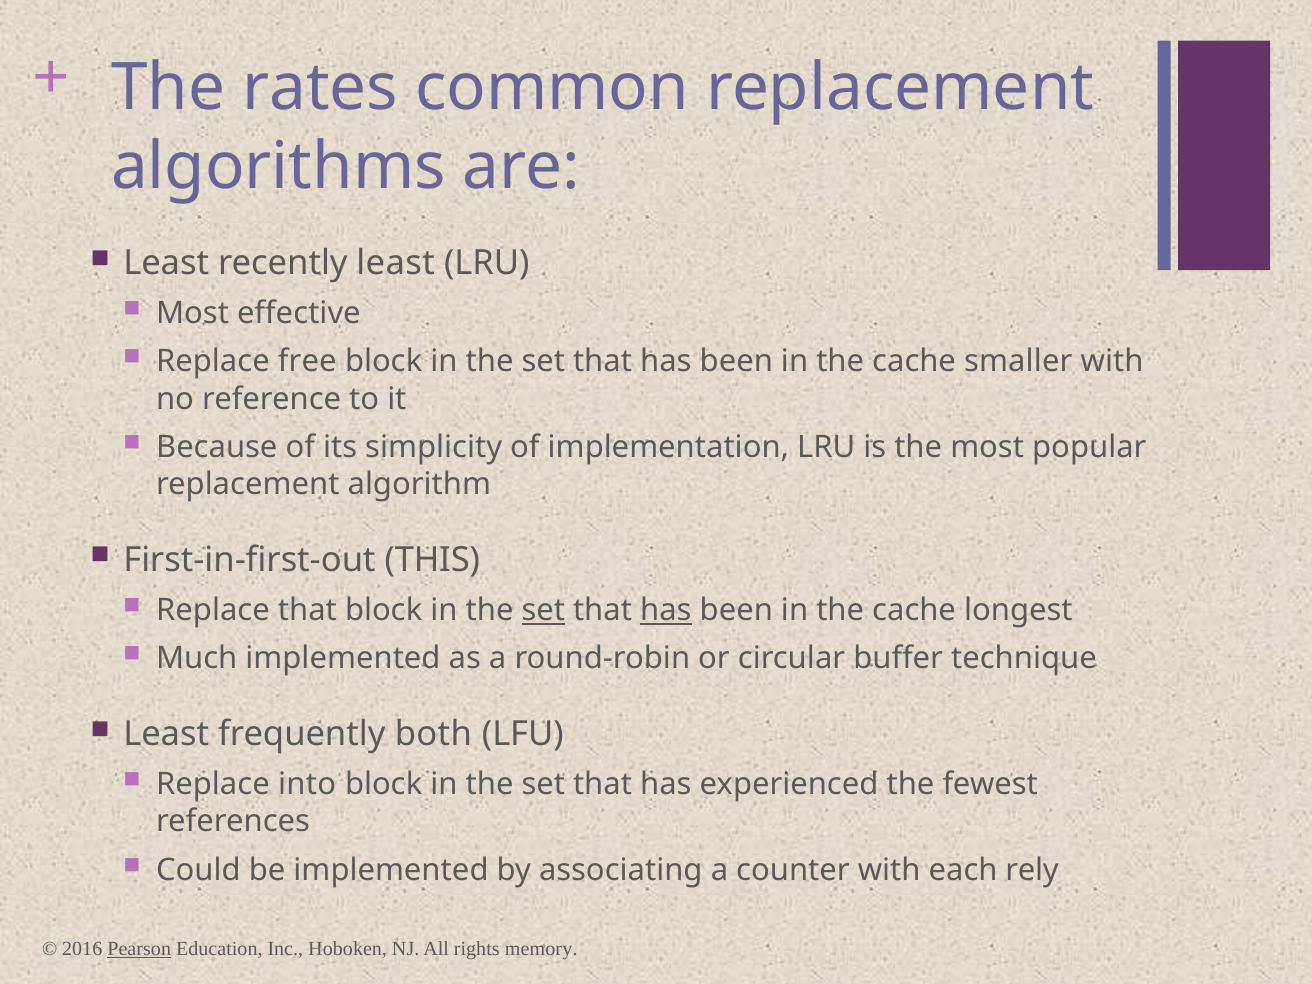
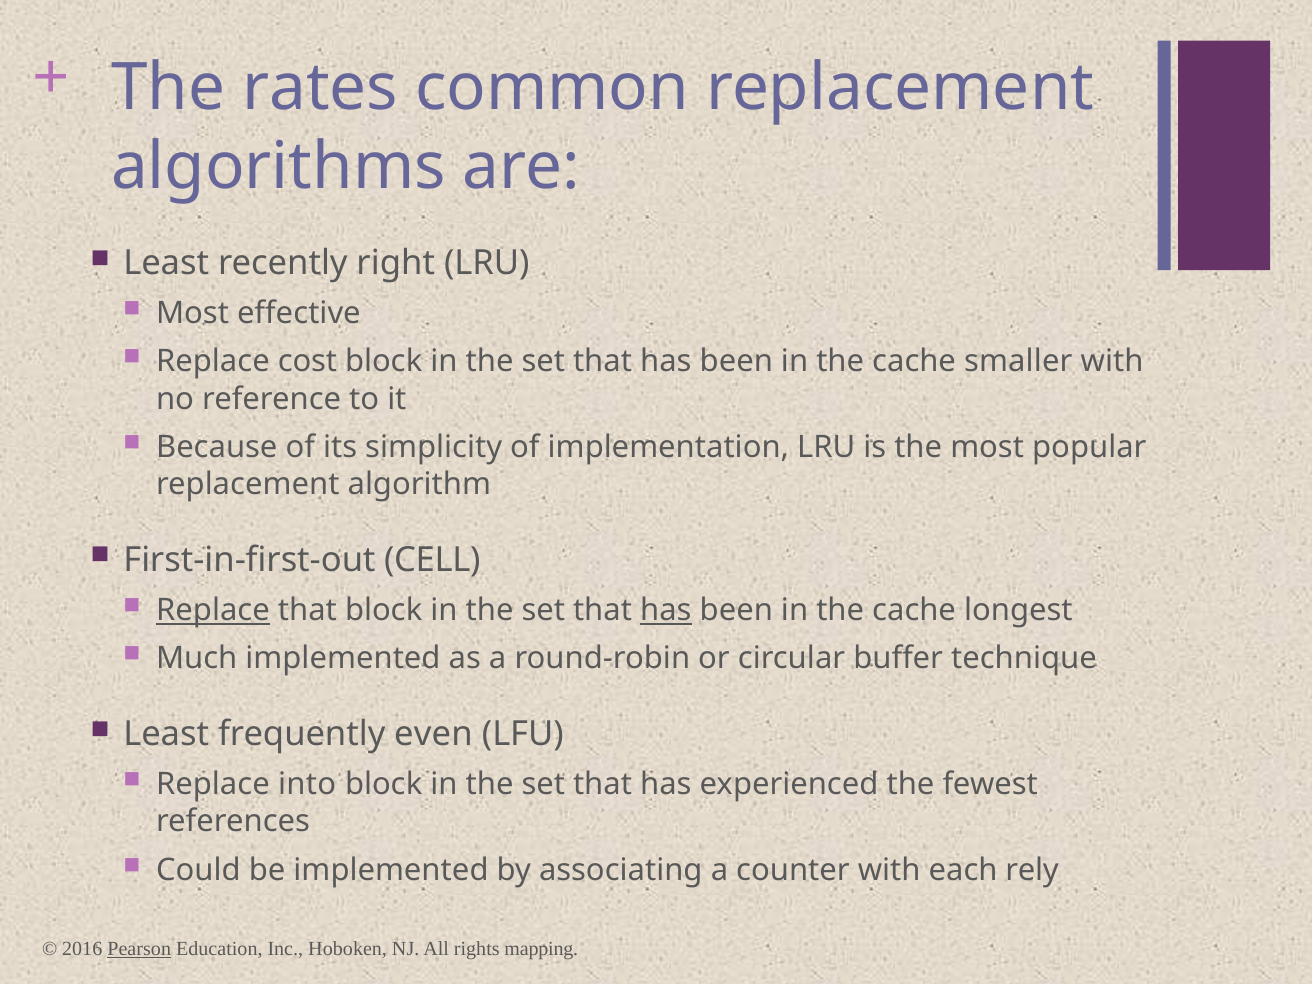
recently least: least -> right
free: free -> cost
THIS: THIS -> CELL
Replace at (213, 610) underline: none -> present
set at (543, 610) underline: present -> none
both: both -> even
memory: memory -> mapping
